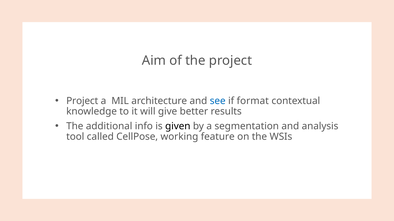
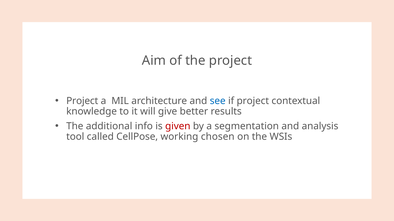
if format: format -> project
given colour: black -> red
feature: feature -> chosen
